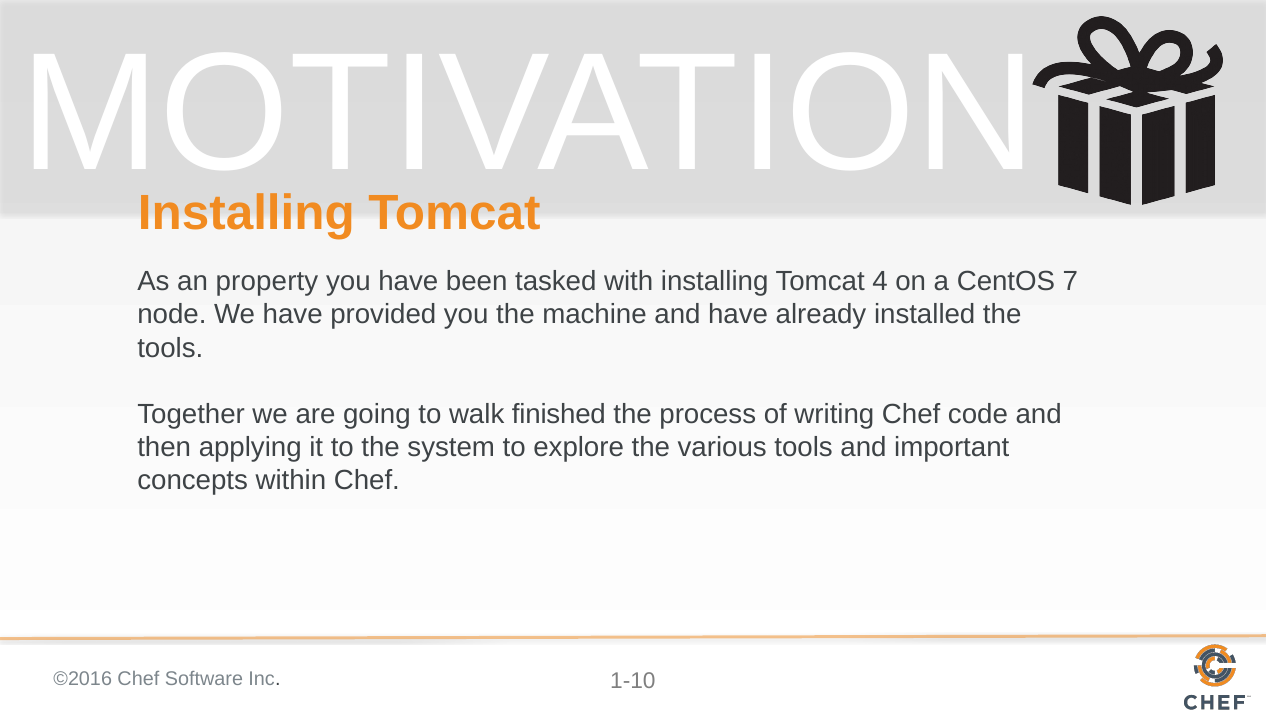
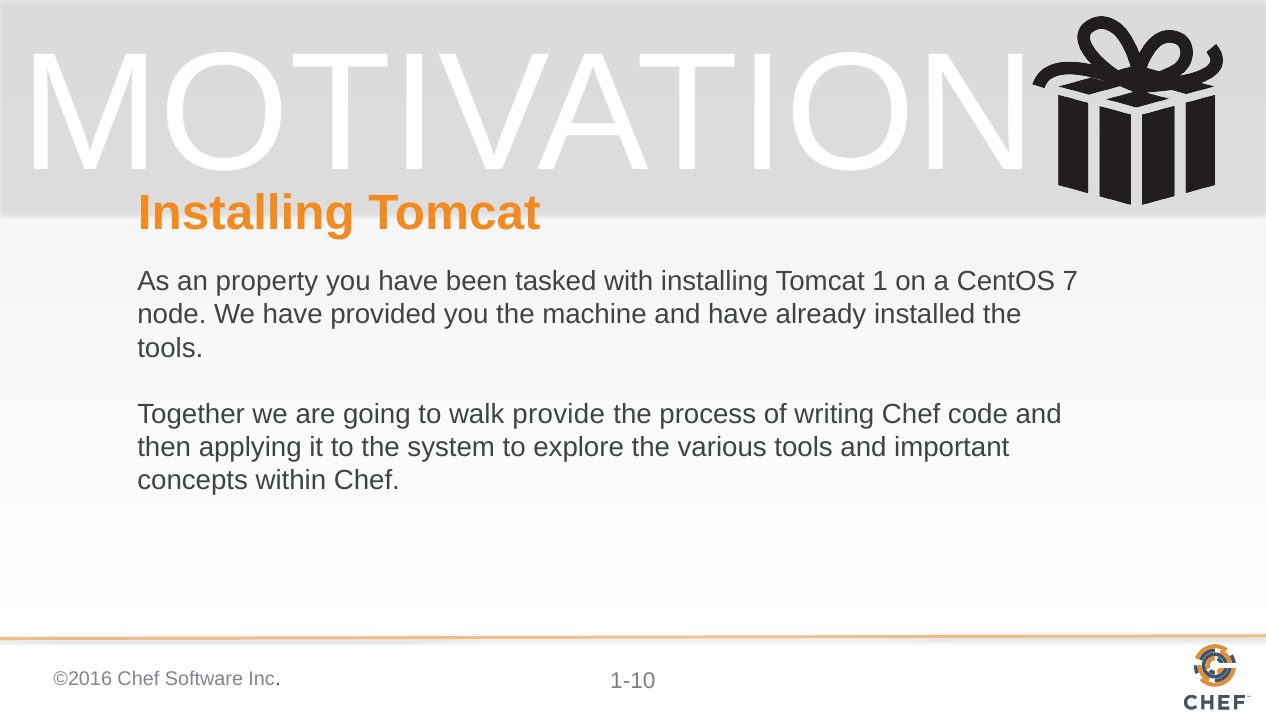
4: 4 -> 1
finished: finished -> provide
